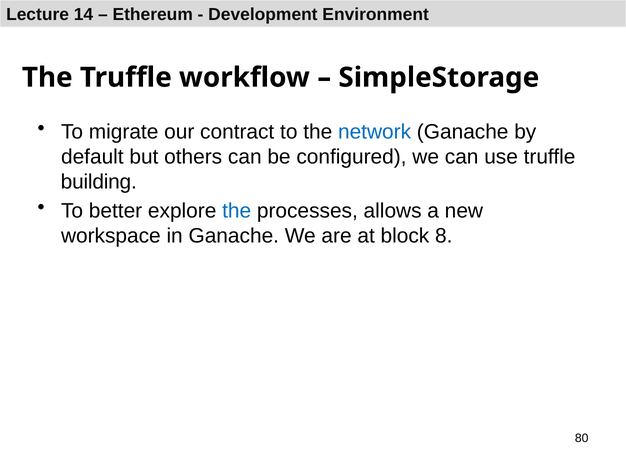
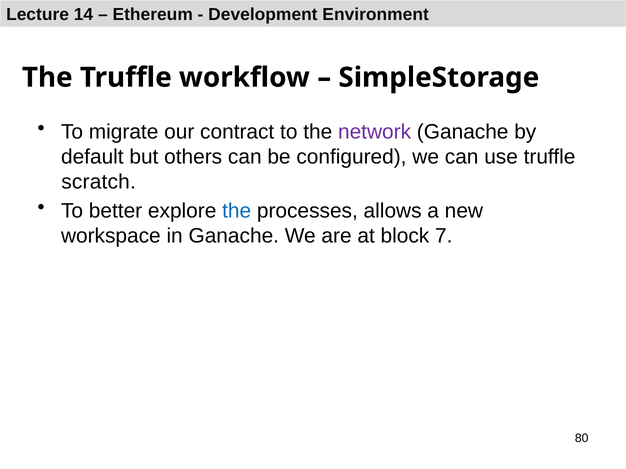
network colour: blue -> purple
building: building -> scratch
8: 8 -> 7
